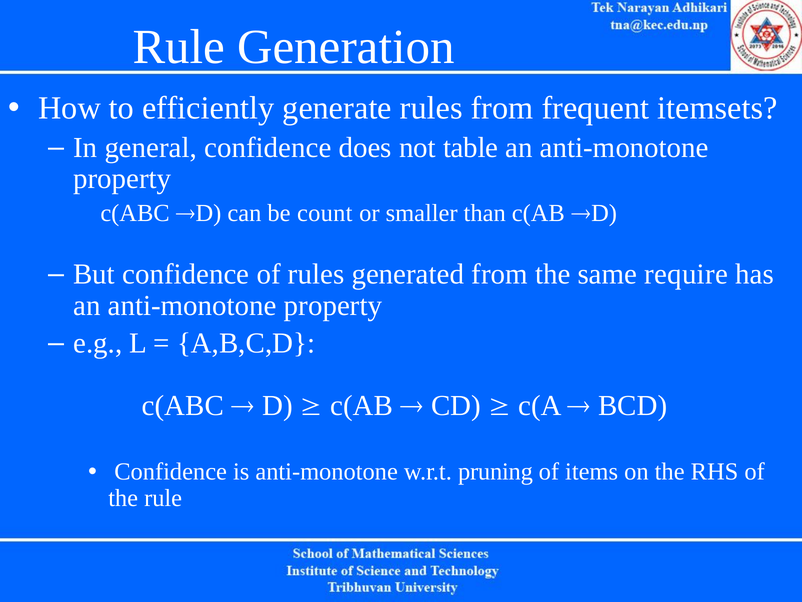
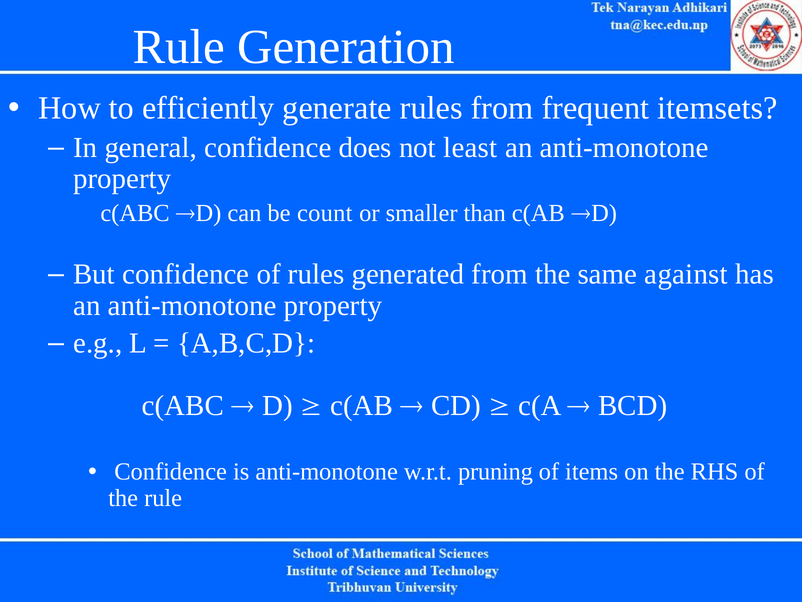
table: table -> least
require: require -> against
